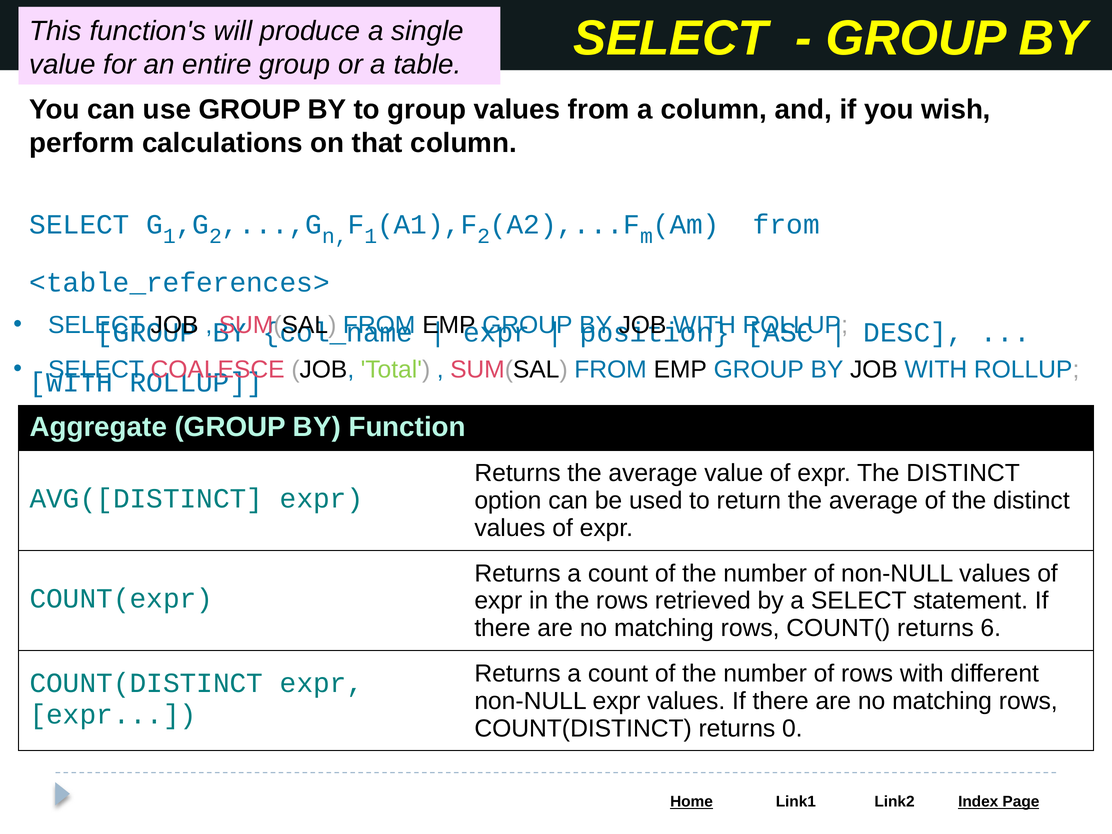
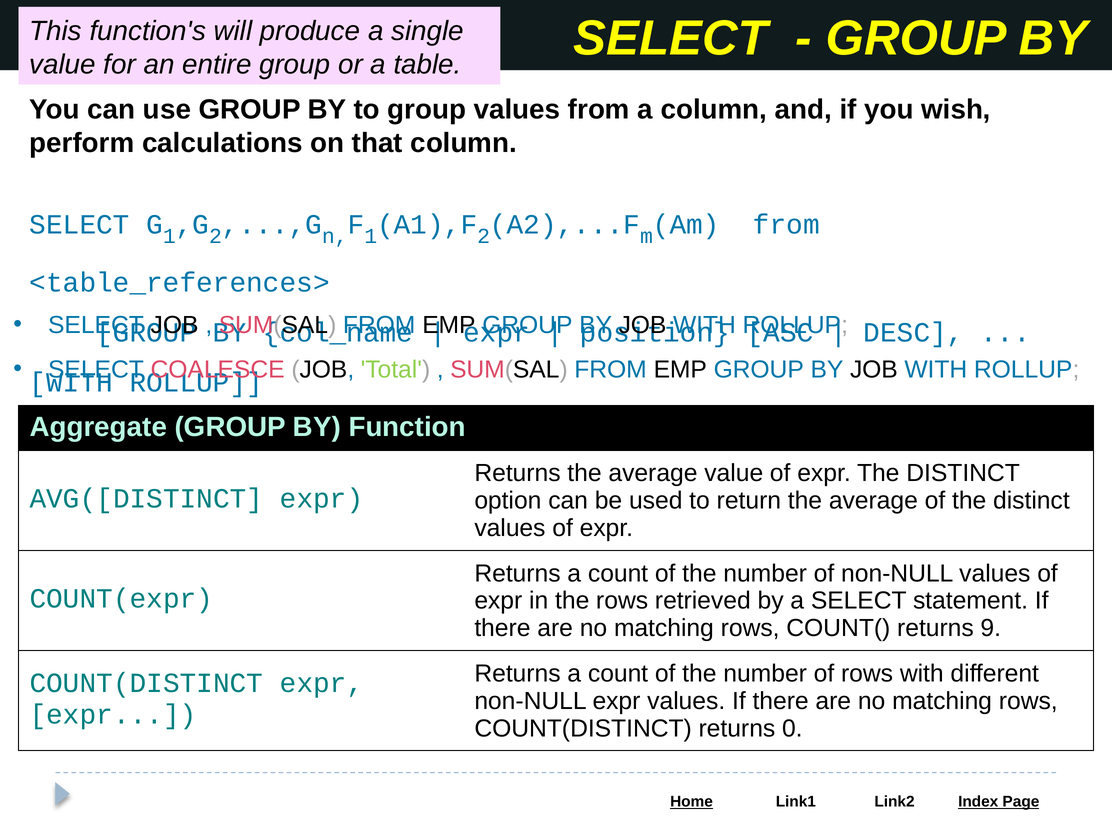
6: 6 -> 9
